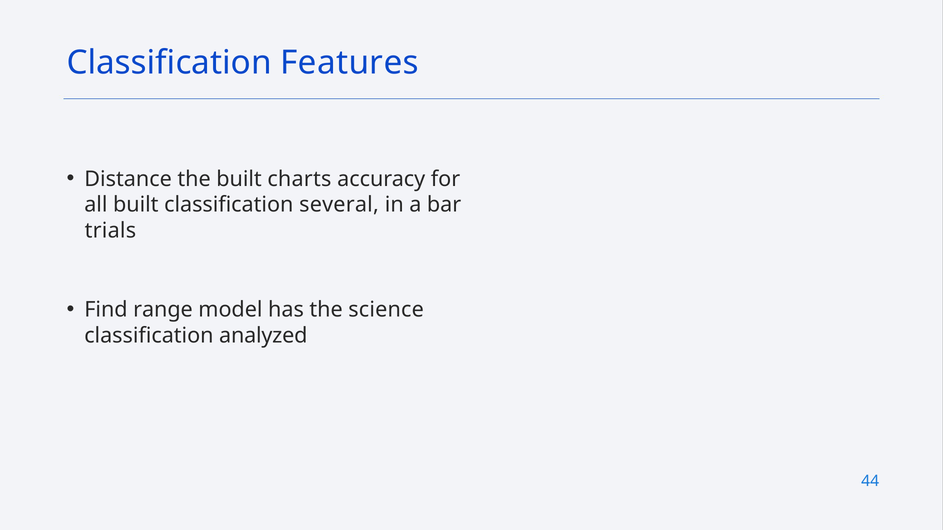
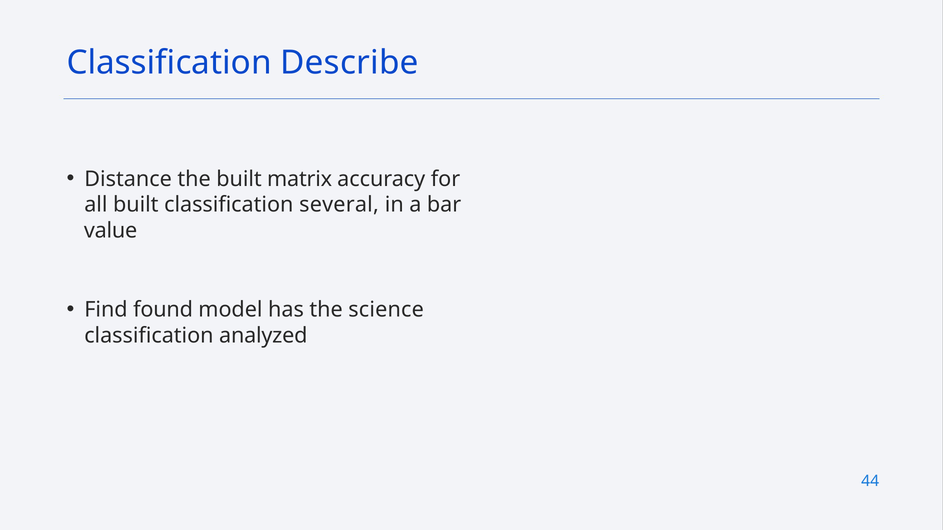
Features: Features -> Describe
charts: charts -> matrix
trials: trials -> value
range: range -> found
